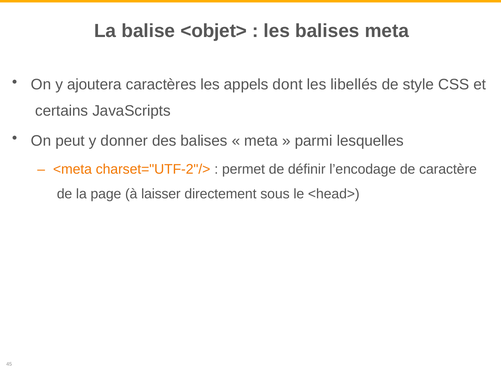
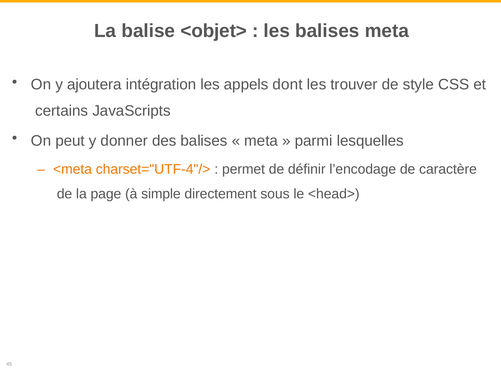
caractères: caractères -> intégration
libellés: libellés -> trouver
charset="UTF-2"/>: charset="UTF-2"/> -> charset="UTF-4"/>
laisser: laisser -> simple
